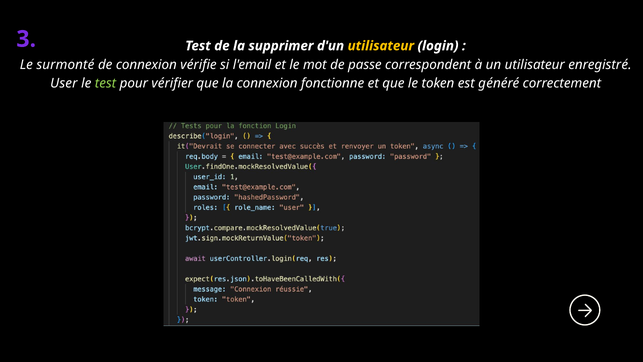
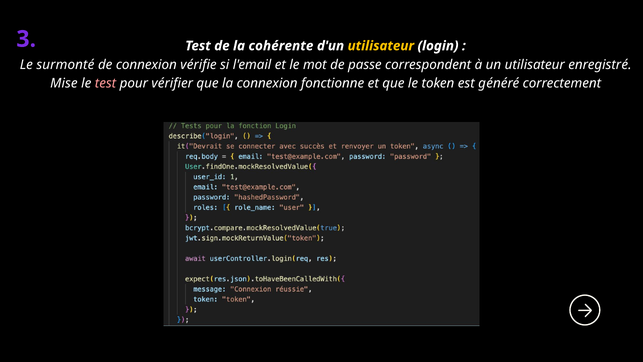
supprimer: supprimer -> cohérente
User: User -> Mise
test at (106, 83) colour: light green -> pink
